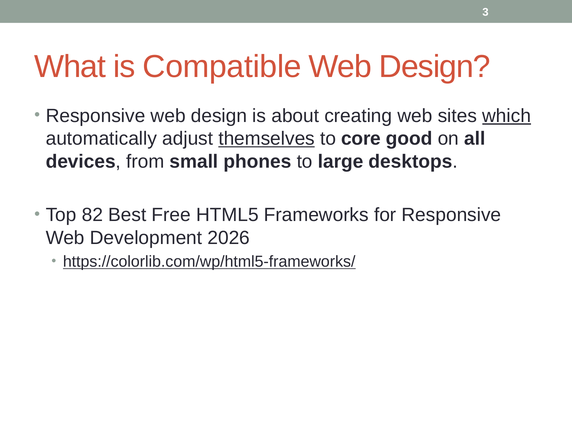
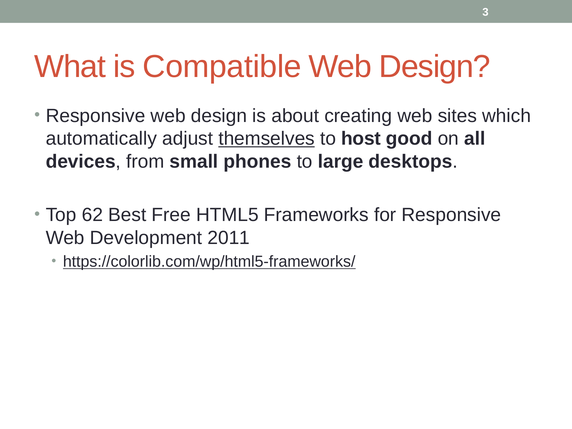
which underline: present -> none
core: core -> host
82: 82 -> 62
2026: 2026 -> 2011
